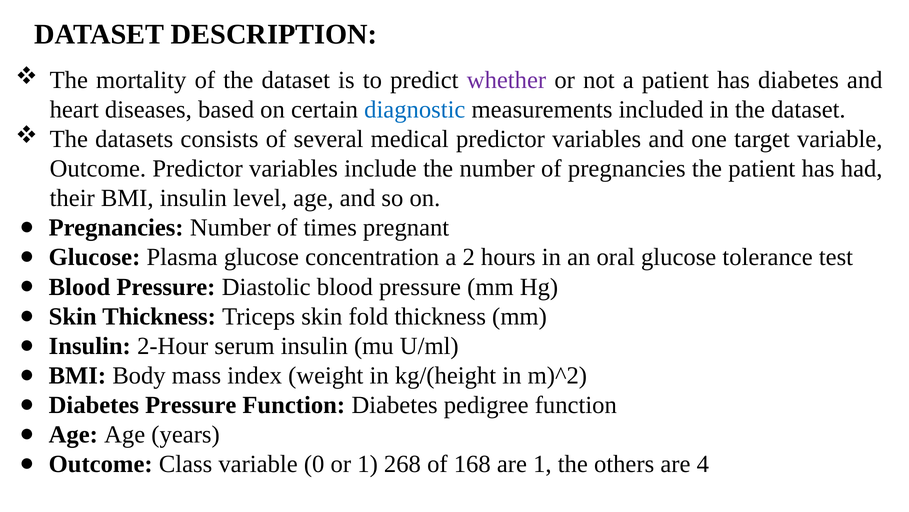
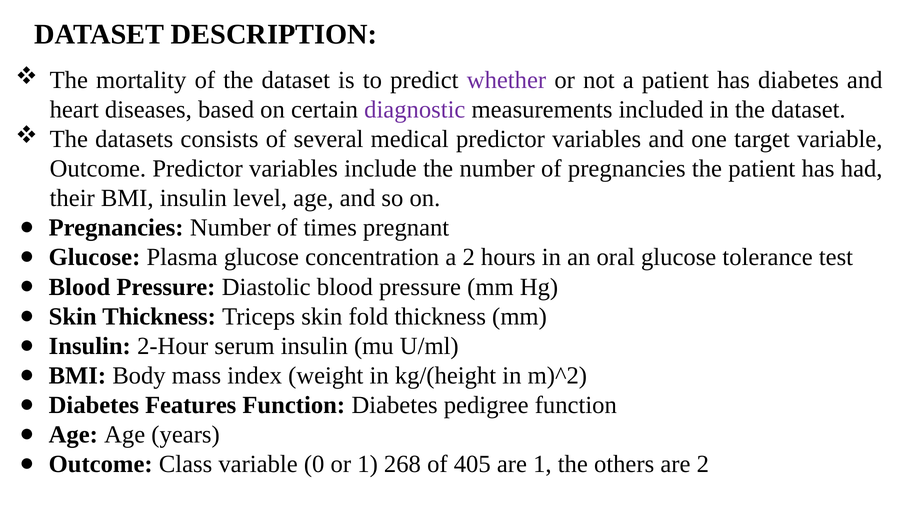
diagnostic colour: blue -> purple
Diabetes Pressure: Pressure -> Features
168: 168 -> 405
are 4: 4 -> 2
